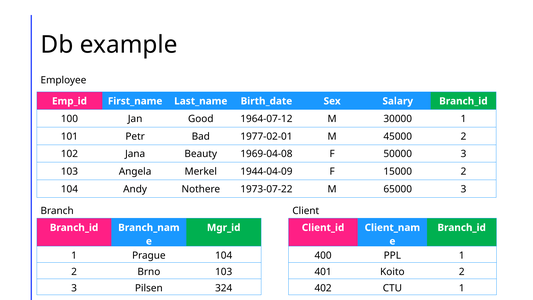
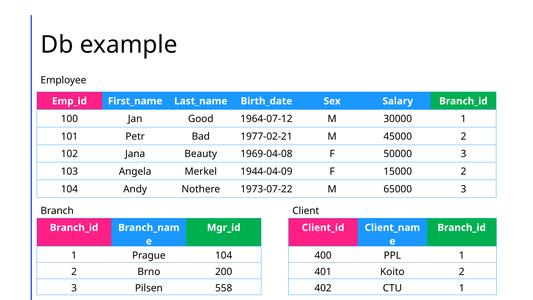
1977-02-01: 1977-02-01 -> 1977-02-21
Brno 103: 103 -> 200
324: 324 -> 558
